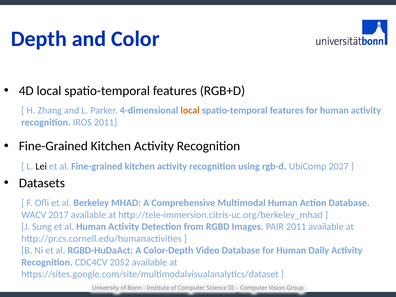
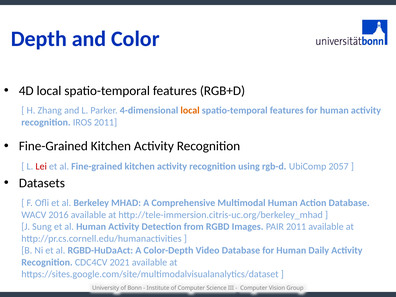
Lei colour: black -> red
2027: 2027 -> 2057
2017: 2017 -> 2016
2052: 2052 -> 2021
